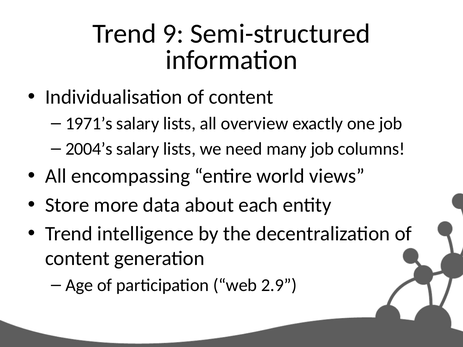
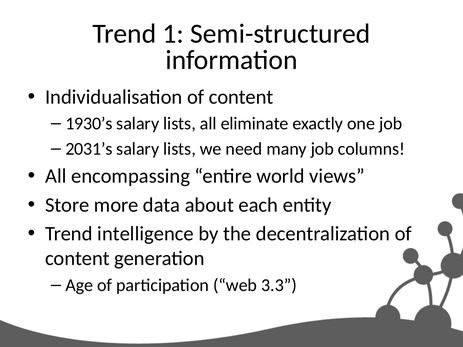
9: 9 -> 1
1971’s: 1971’s -> 1930’s
overview: overview -> eliminate
2004’s: 2004’s -> 2031’s
2.9: 2.9 -> 3.3
